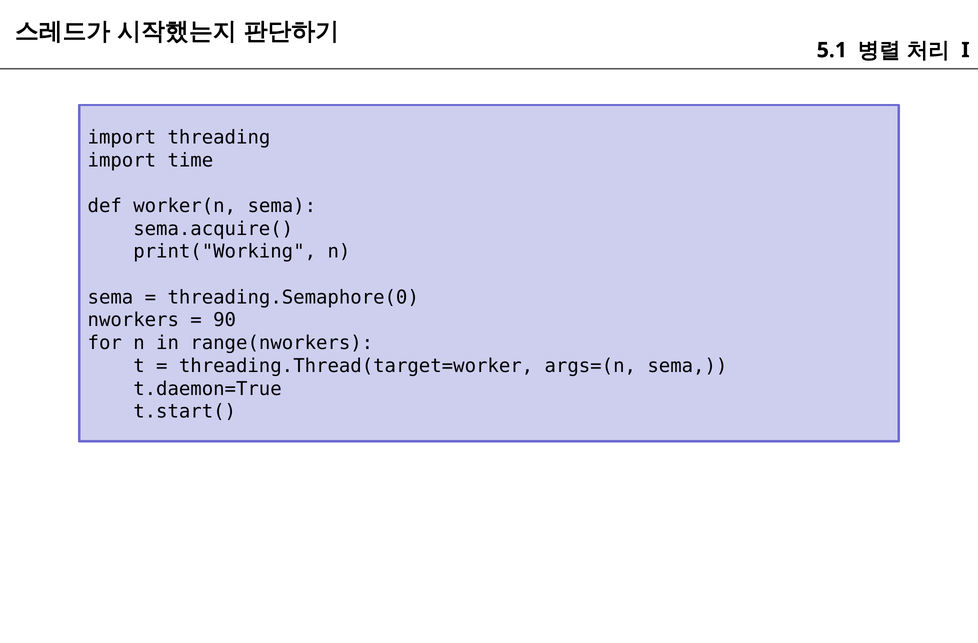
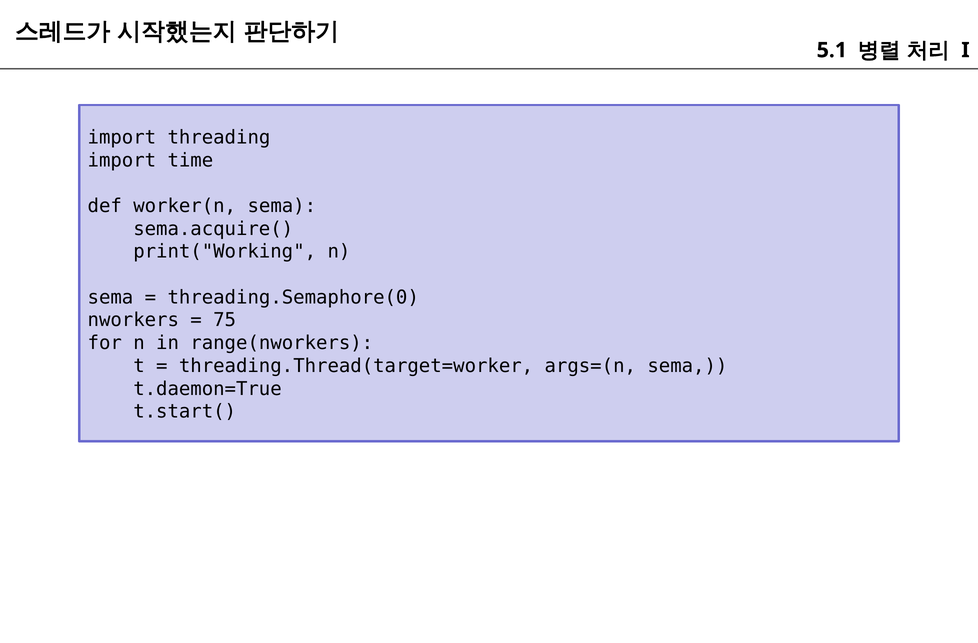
90: 90 -> 75
